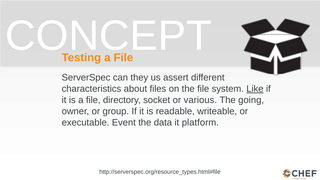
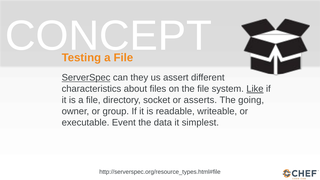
ServerSpec underline: none -> present
various: various -> asserts
platform: platform -> simplest
